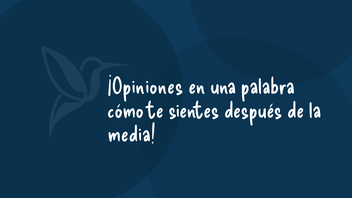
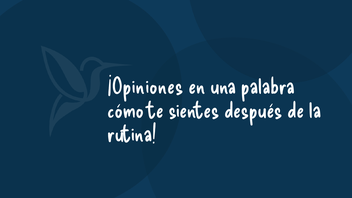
media: media -> rutina
